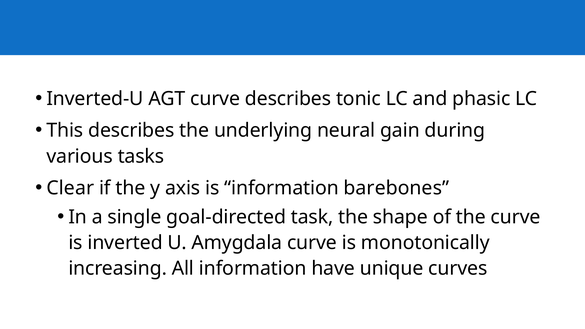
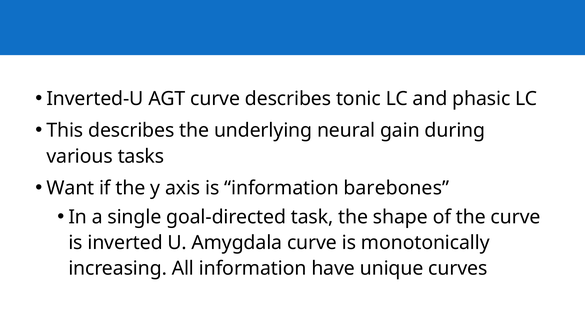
Clear: Clear -> Want
